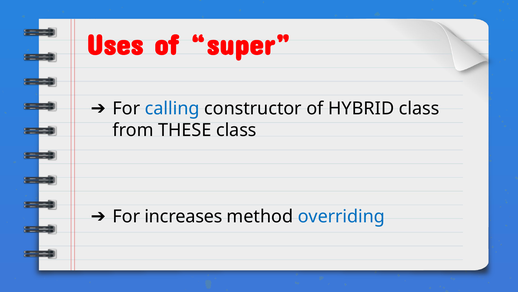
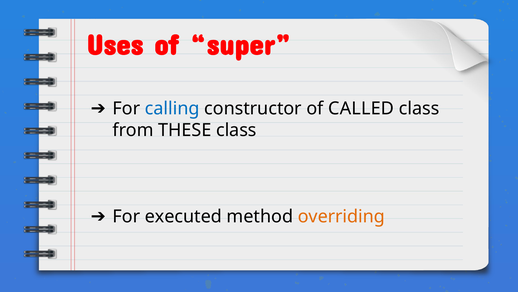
HYBRID: HYBRID -> CALLED
increases: increases -> executed
overriding colour: blue -> orange
